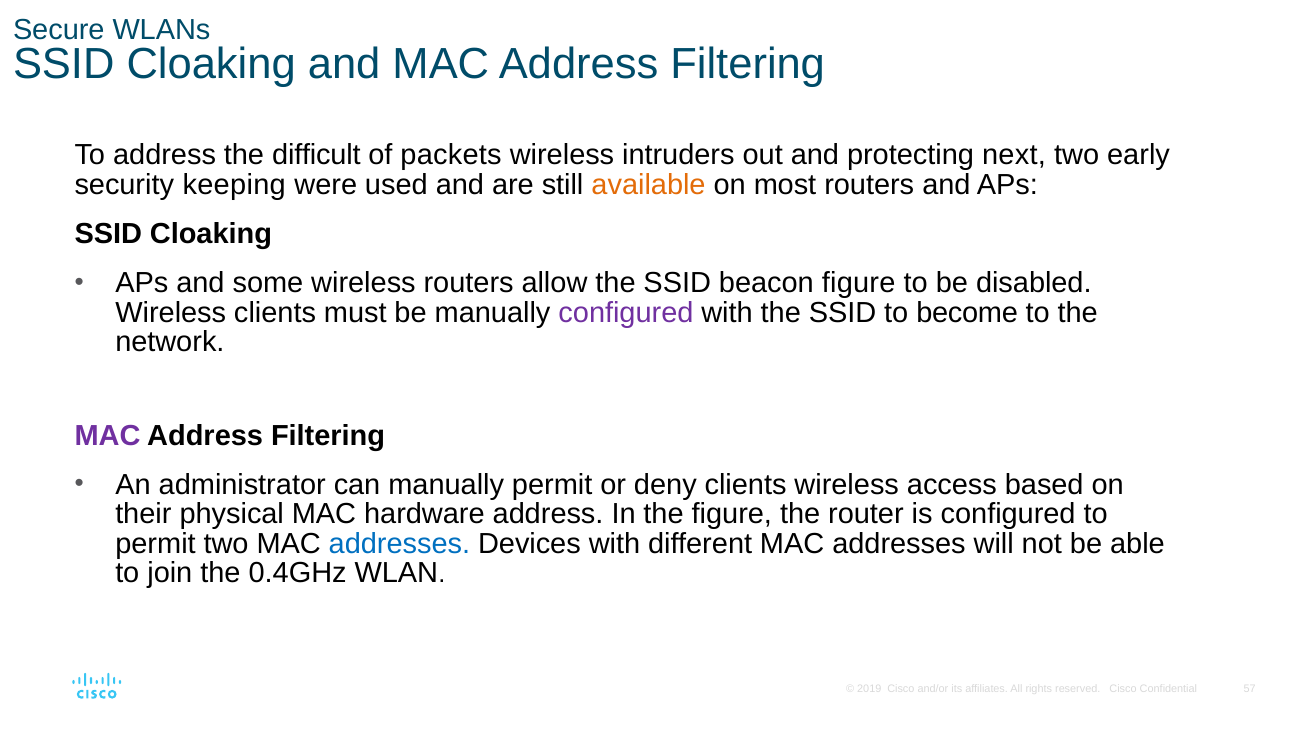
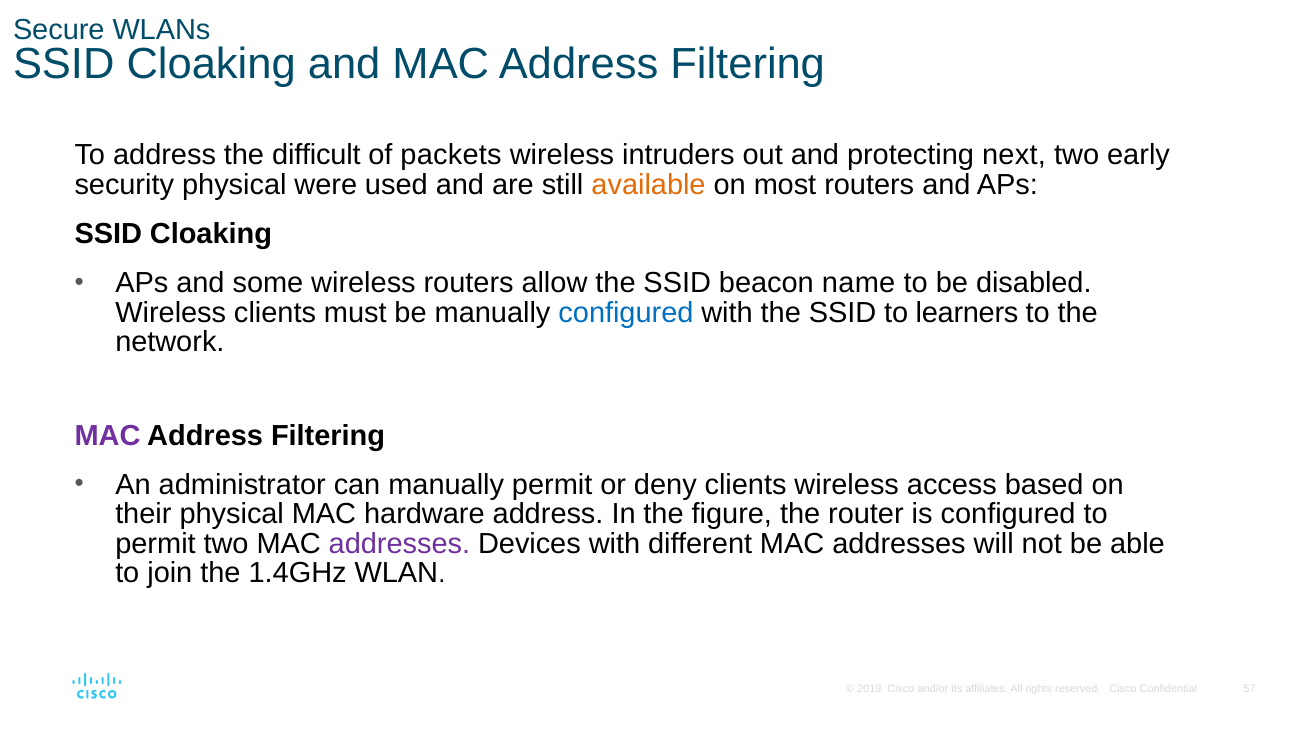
security keeping: keeping -> physical
beacon figure: figure -> name
configured at (626, 313) colour: purple -> blue
become: become -> learners
addresses at (399, 544) colour: blue -> purple
0.4GHz: 0.4GHz -> 1.4GHz
